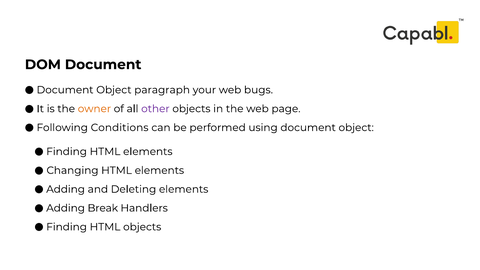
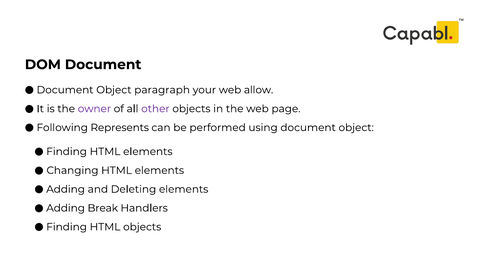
bugs: bugs -> allow
owner colour: orange -> purple
Conditions: Conditions -> Represents
